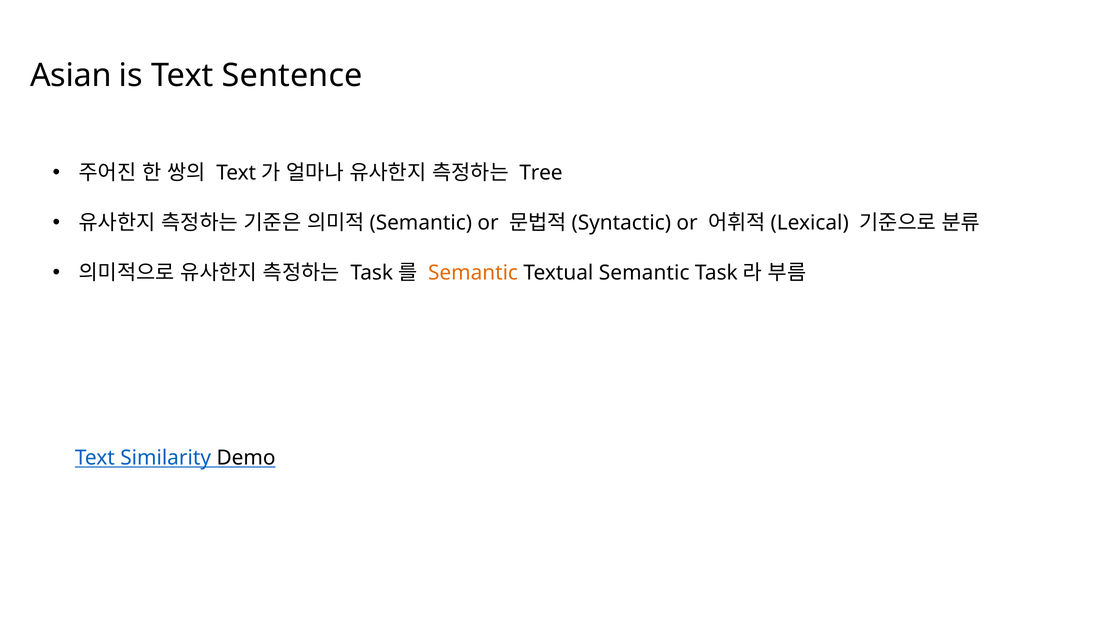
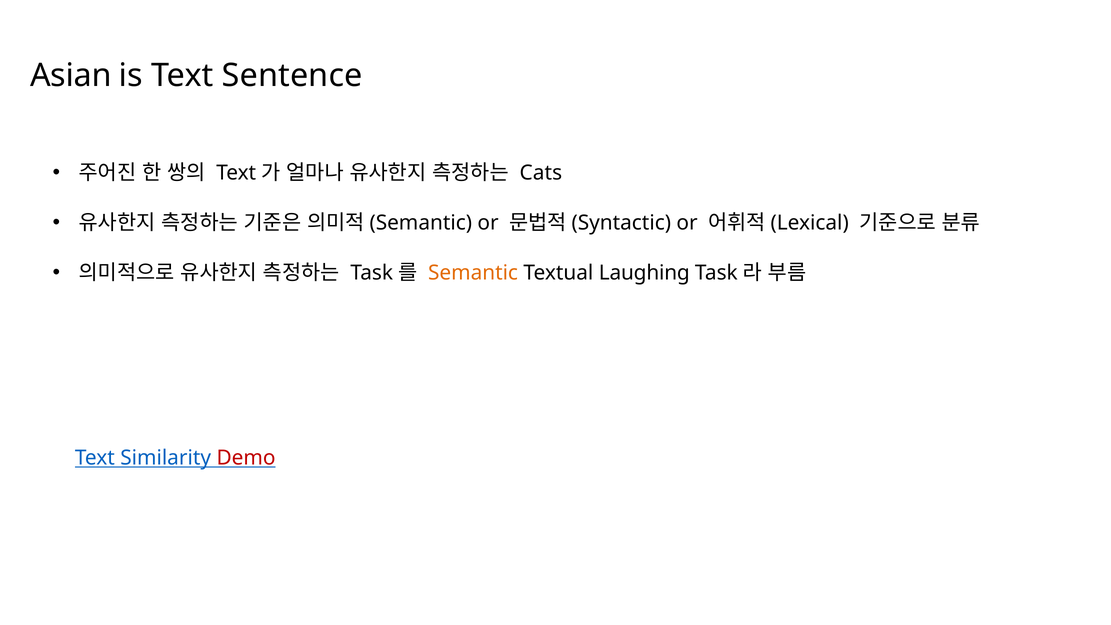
Tree: Tree -> Cats
Textual Semantic: Semantic -> Laughing
Demo colour: black -> red
